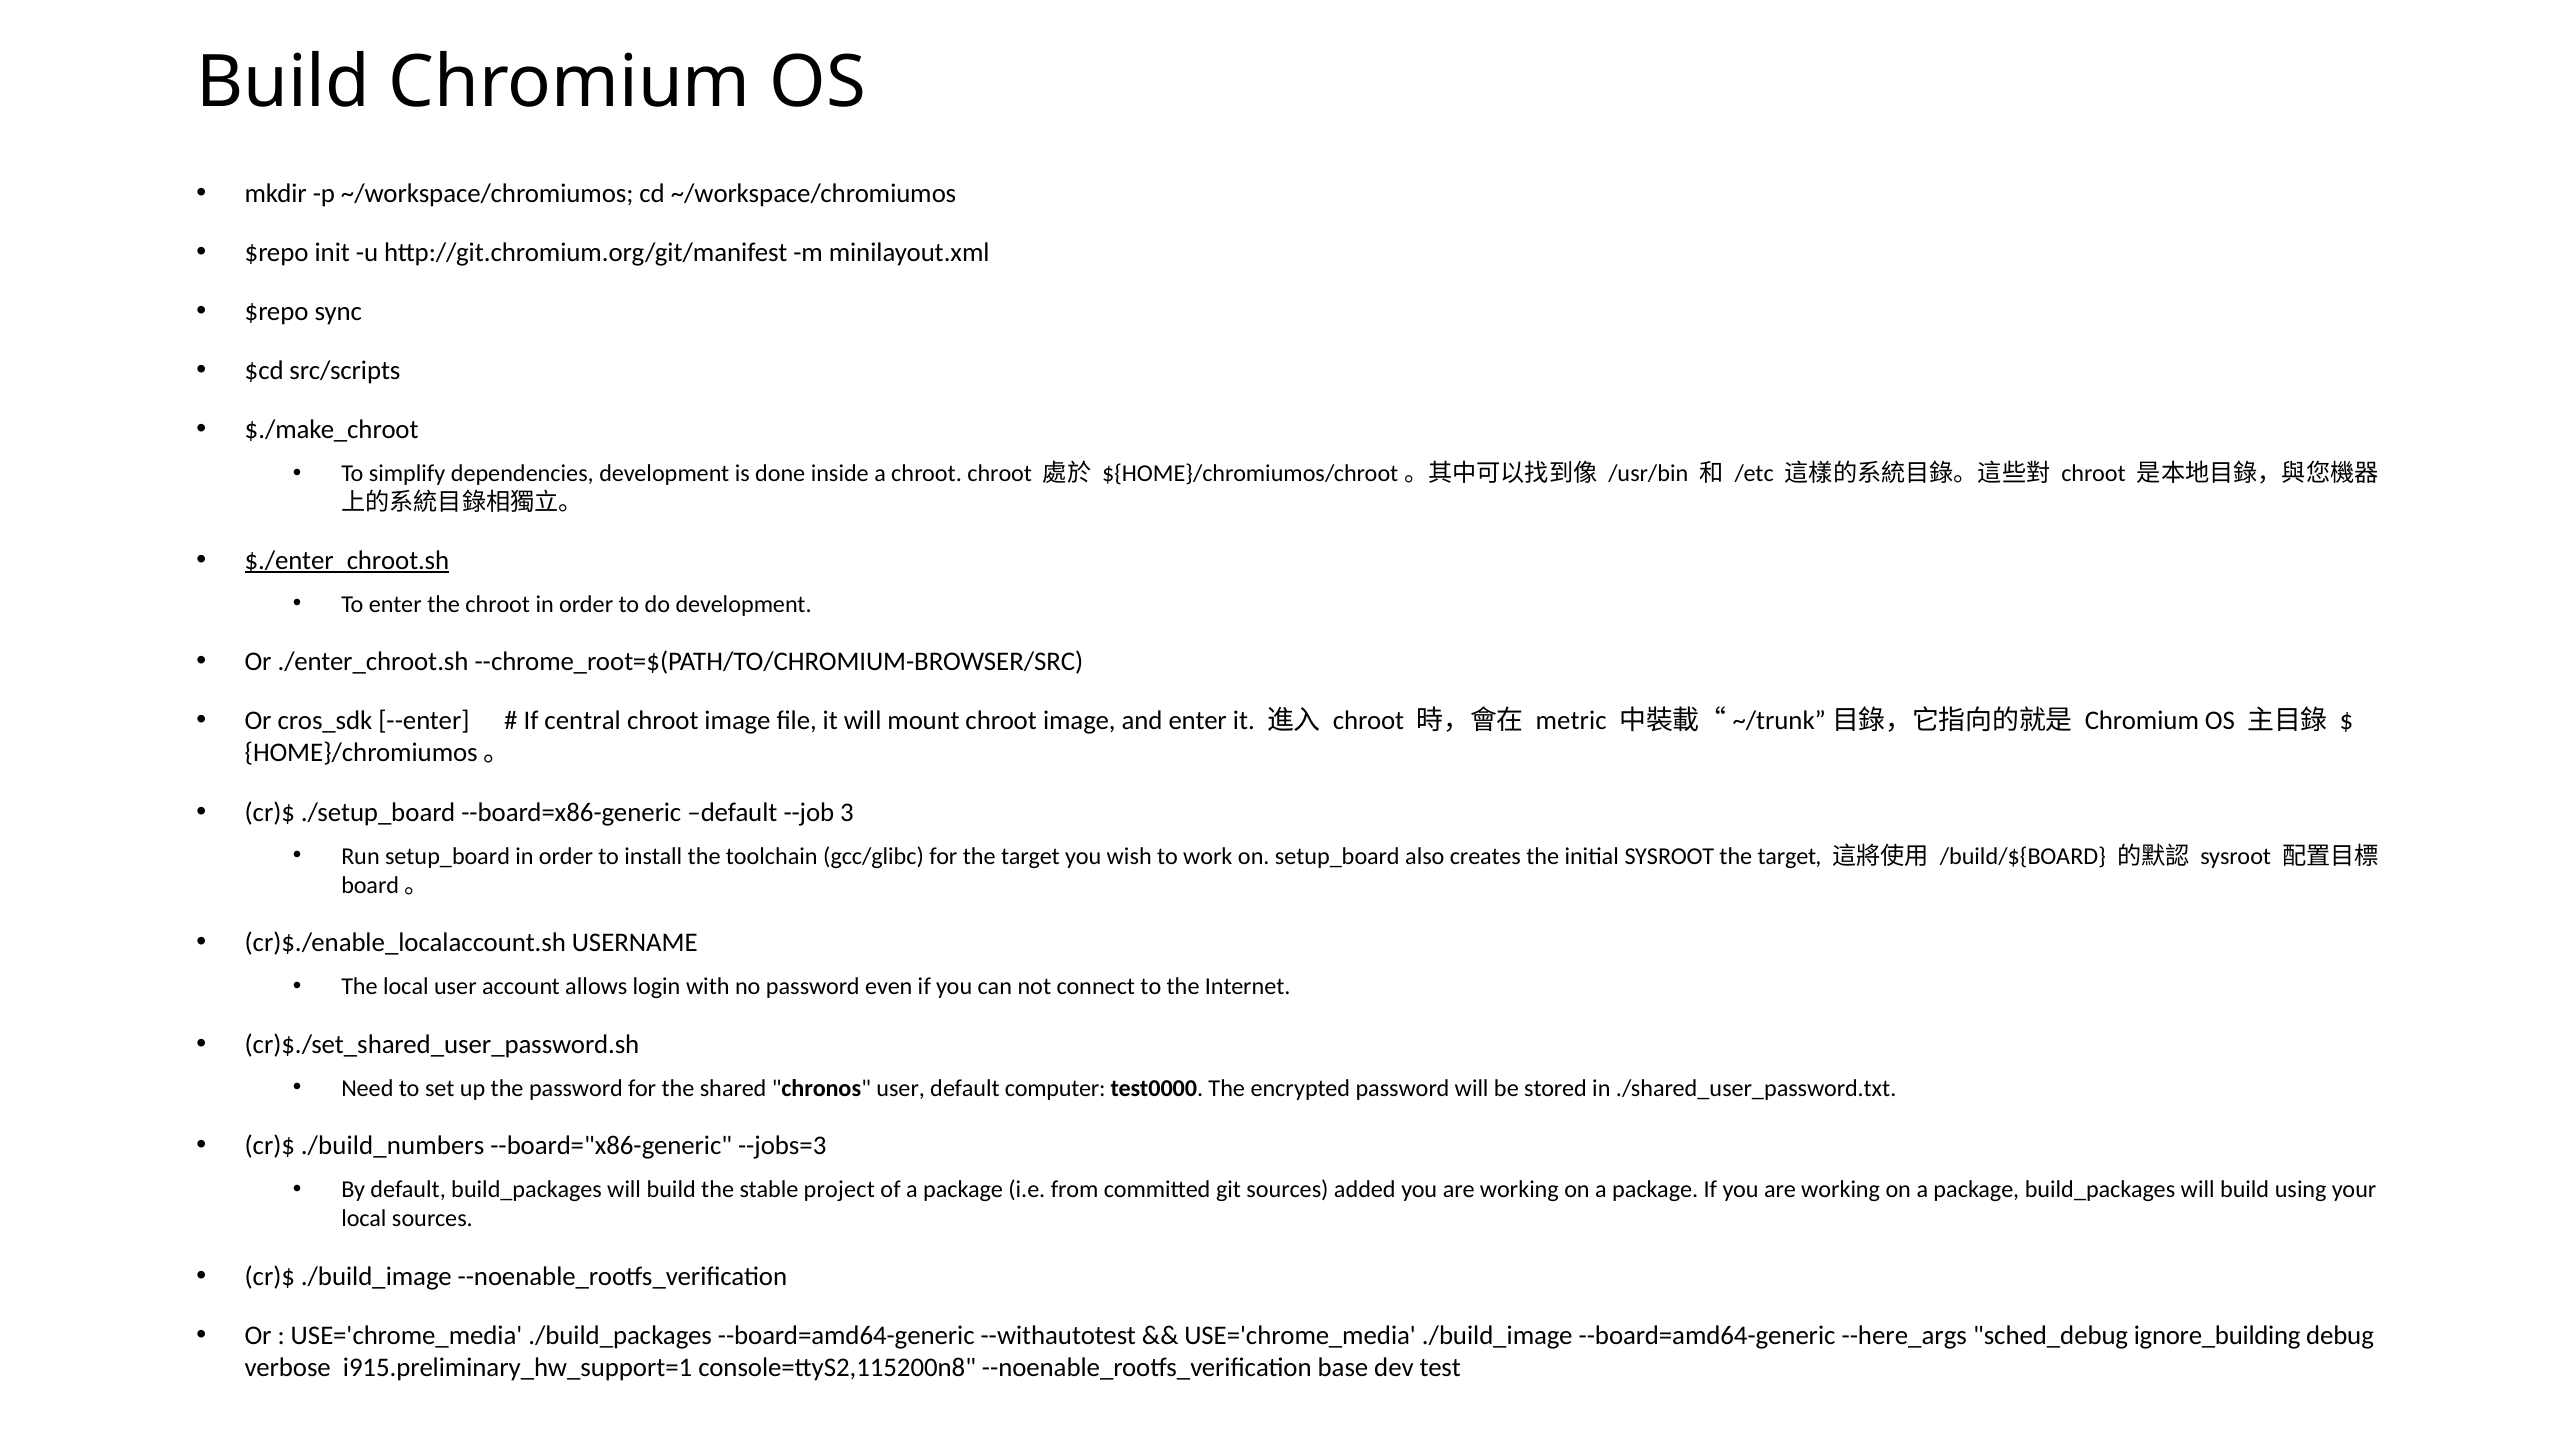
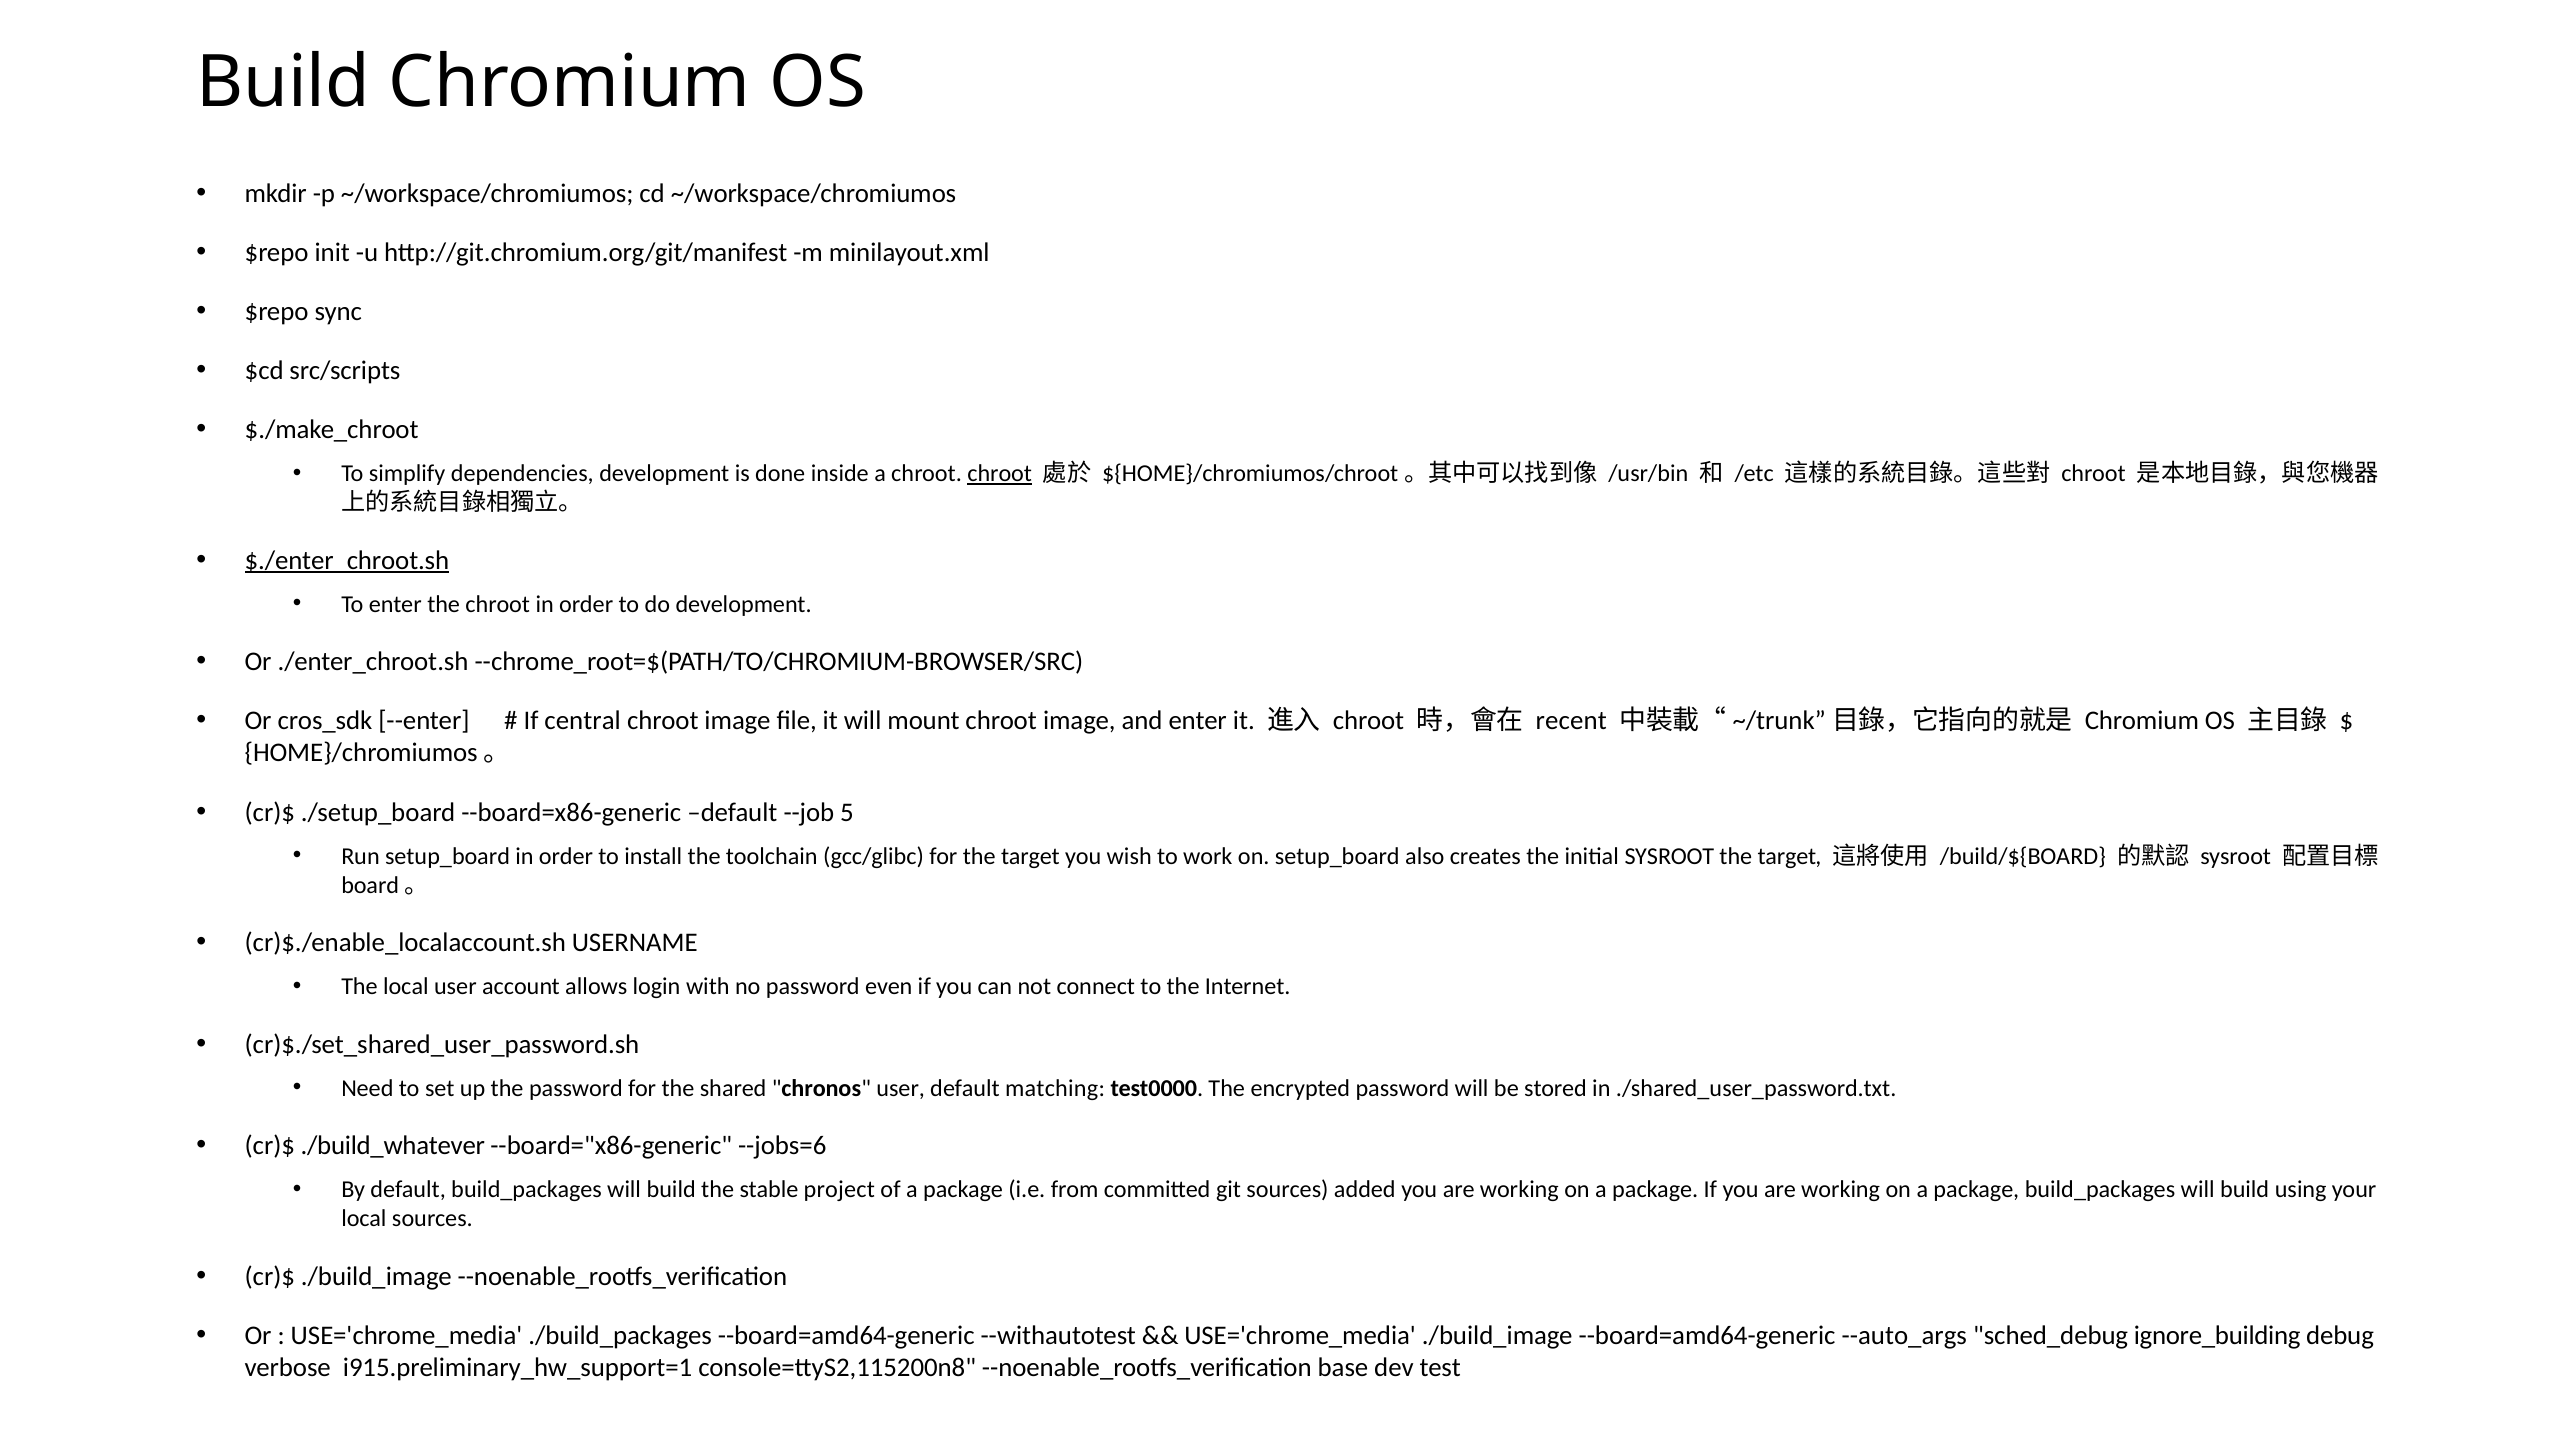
chroot at (1000, 473) underline: none -> present
metric: metric -> recent
3: 3 -> 5
computer: computer -> matching
./build_numbers: ./build_numbers -> ./build_whatever
--jobs=3: --jobs=3 -> --jobs=6
--here_args: --here_args -> --auto_args
